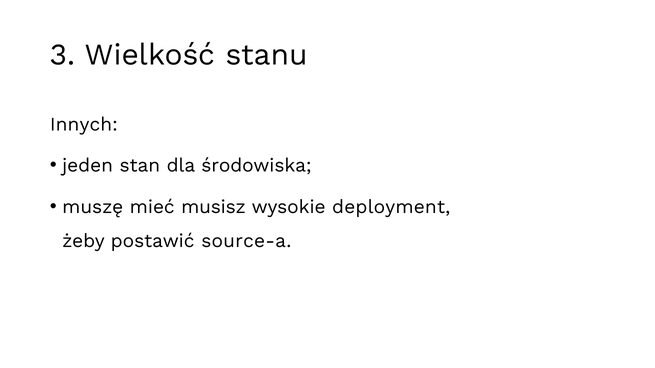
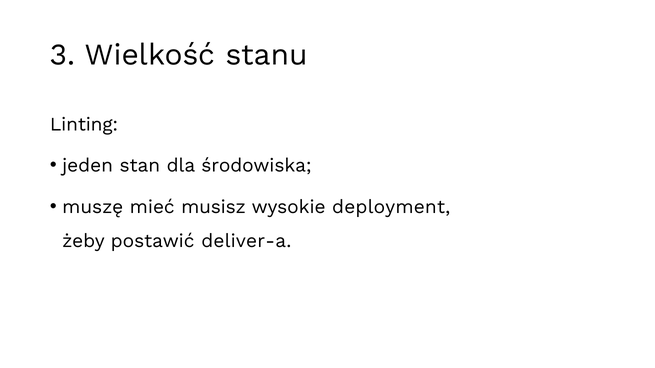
Innych: Innych -> Linting
source-a: source-a -> deliver-a
